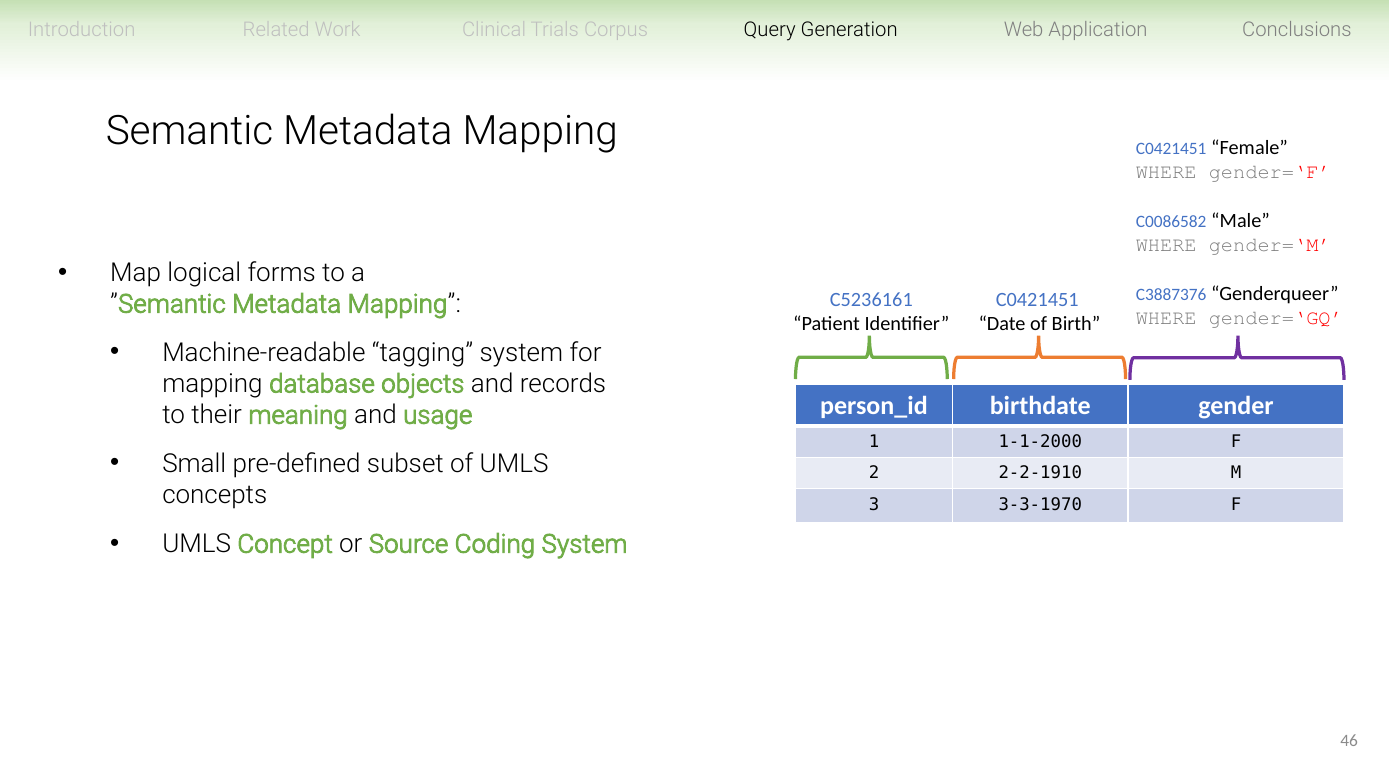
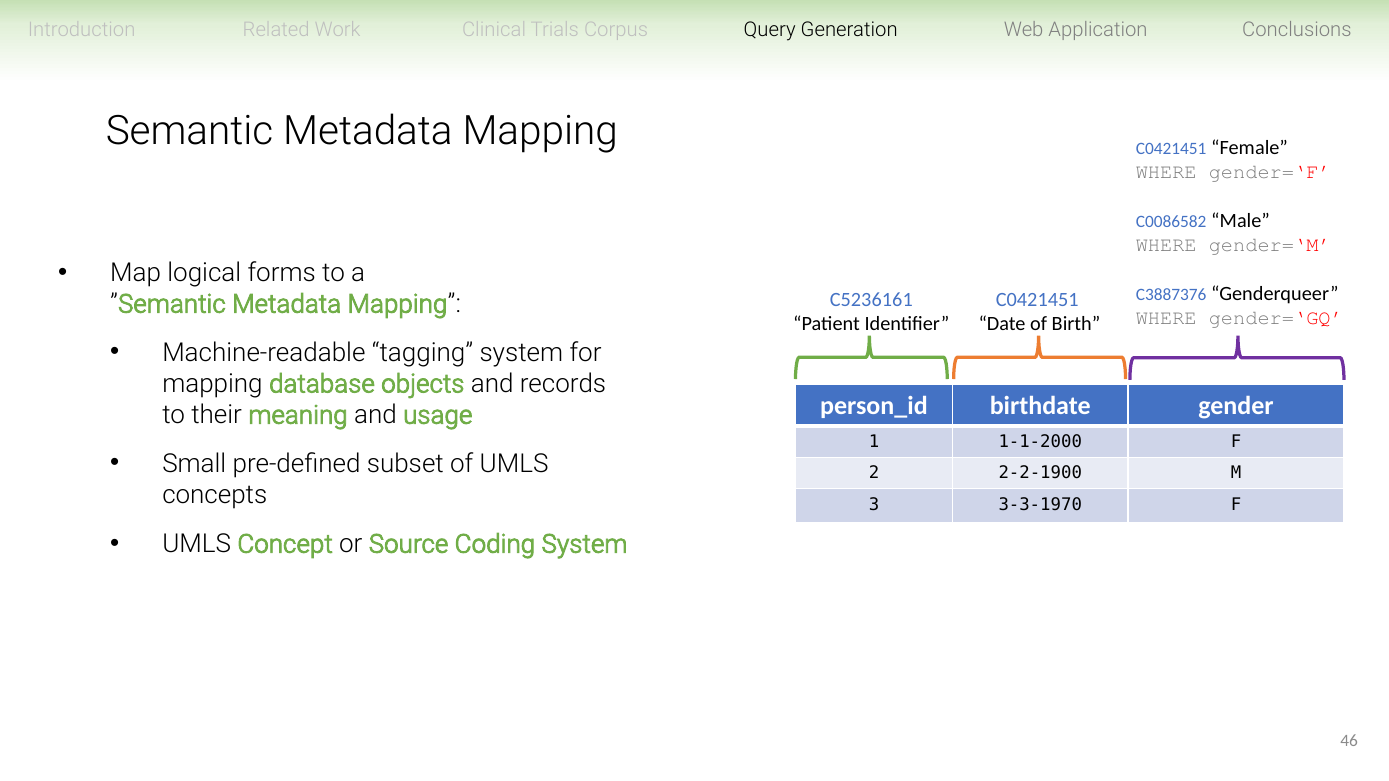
2-2-1910: 2-2-1910 -> 2-2-1900
